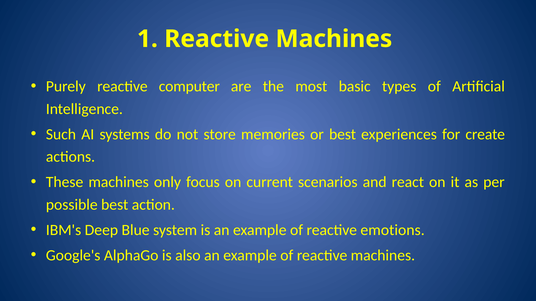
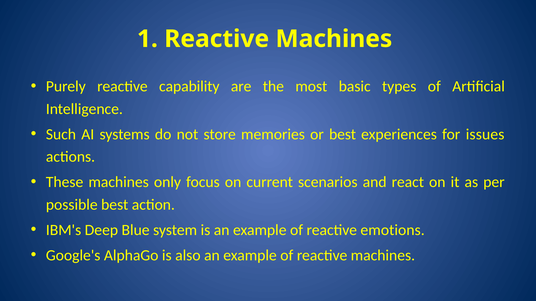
computer: computer -> capability
create: create -> issues
